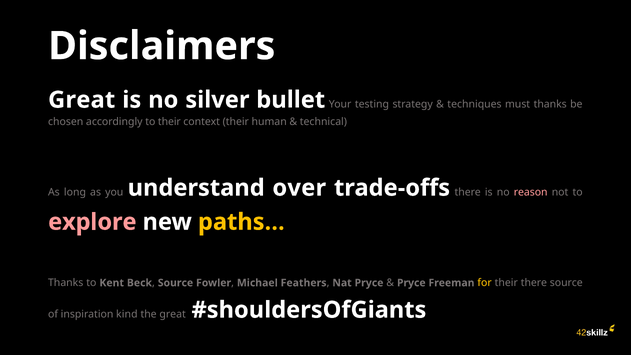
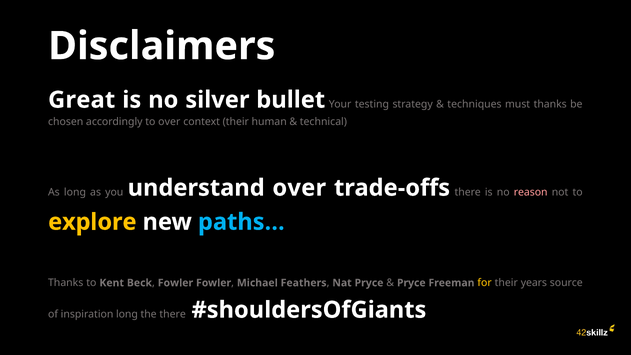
to their: their -> over
explore colour: pink -> yellow
paths… colour: yellow -> light blue
Beck Source: Source -> Fowler
their there: there -> years
inspiration kind: kind -> long
the great: great -> there
